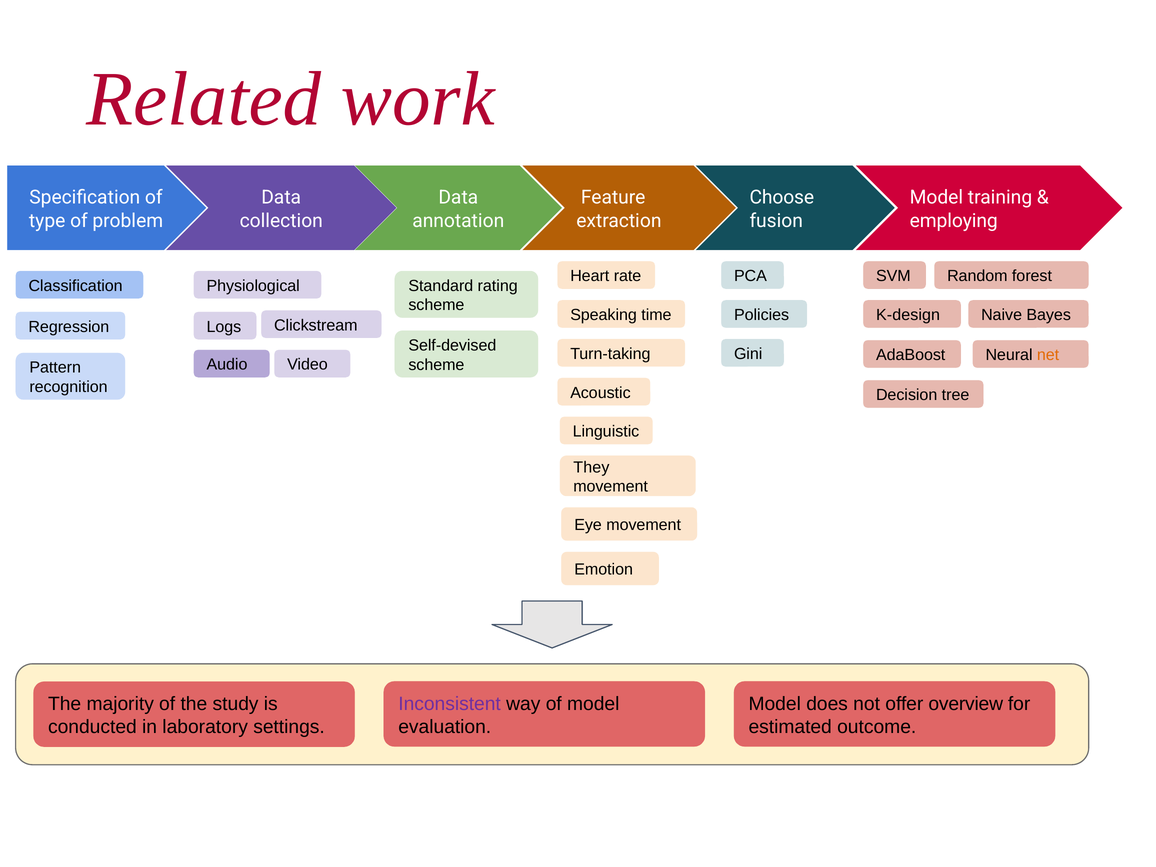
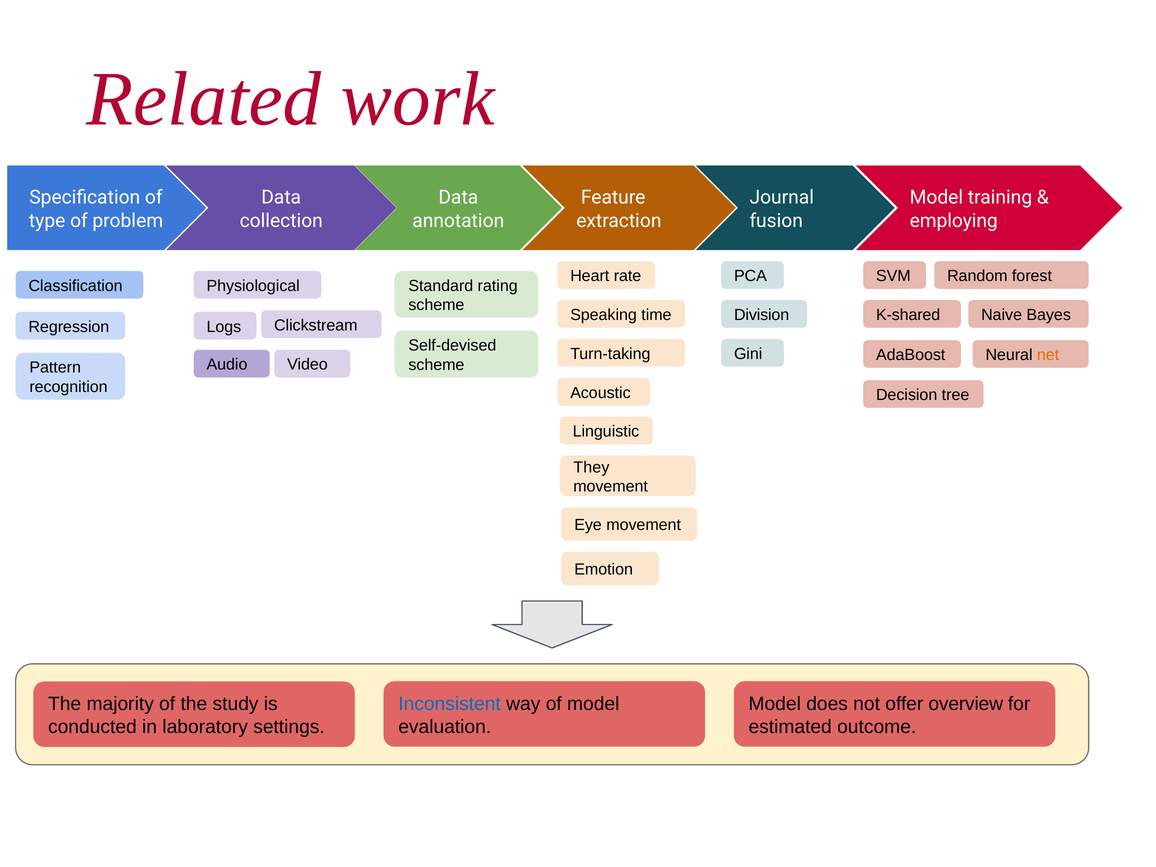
Choose: Choose -> Journal
Policies: Policies -> Division
K-design: K-design -> K-shared
Inconsistent colour: purple -> blue
